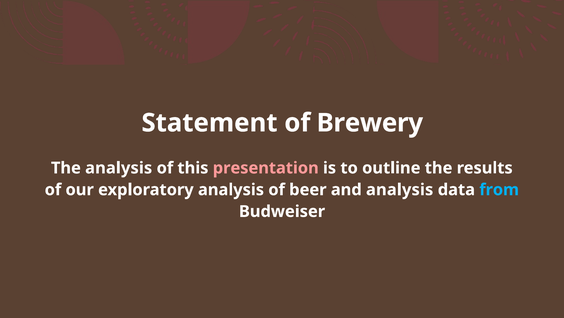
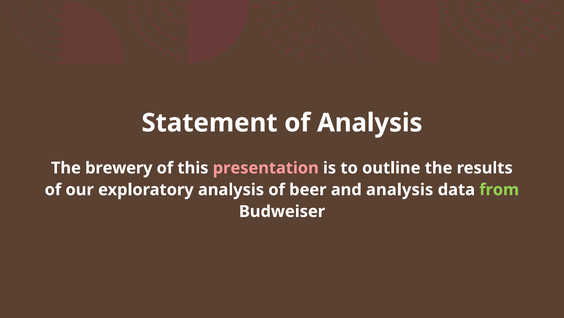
of Brewery: Brewery -> Analysis
The analysis: analysis -> brewery
from colour: light blue -> light green
